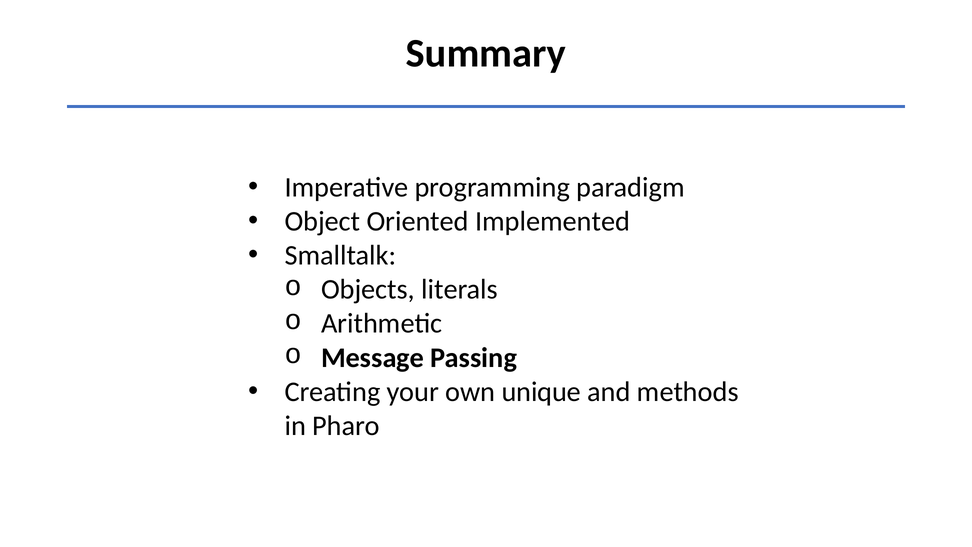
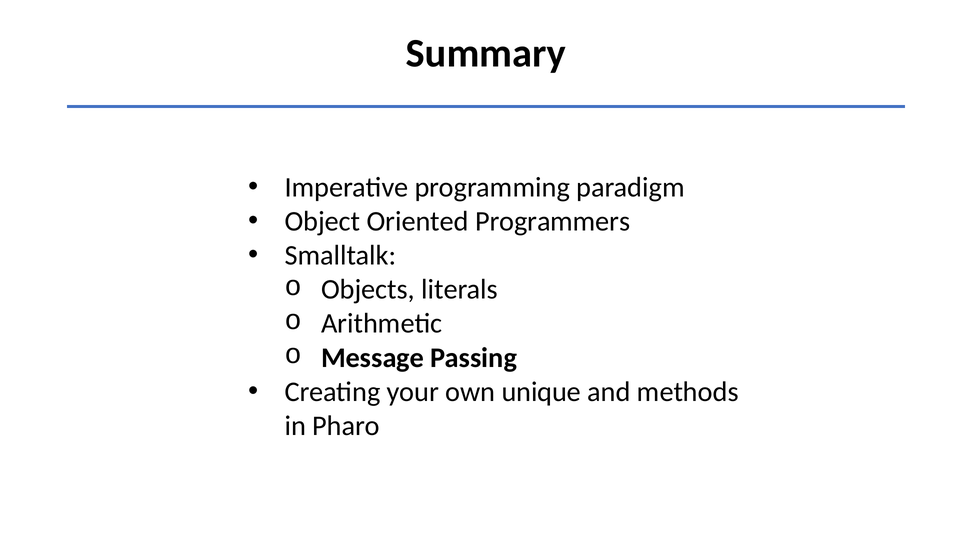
Implemented: Implemented -> Programmers
